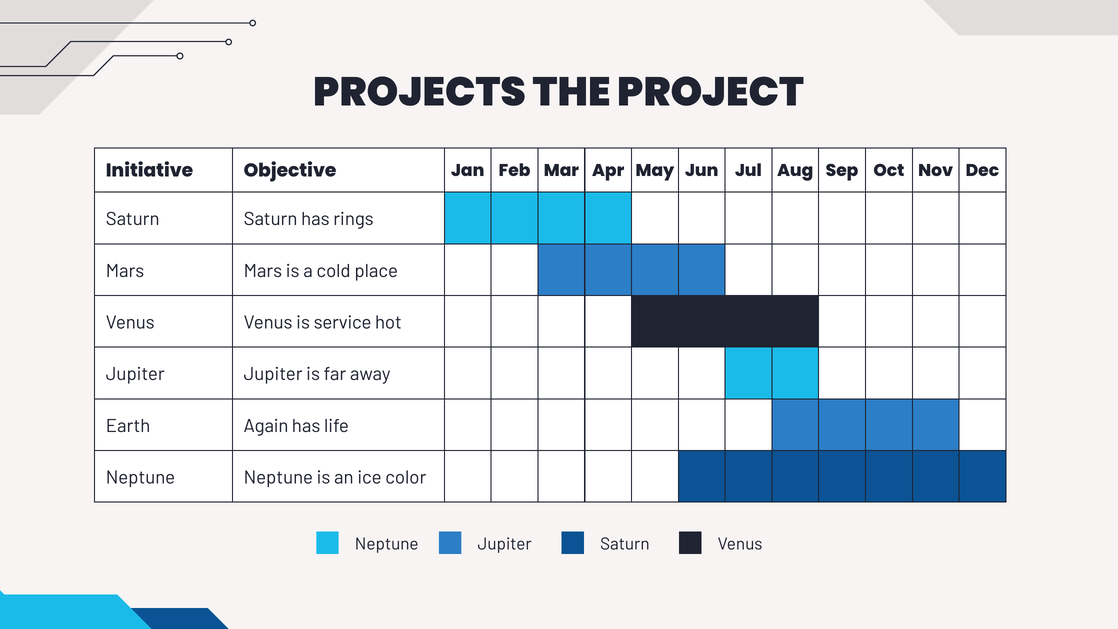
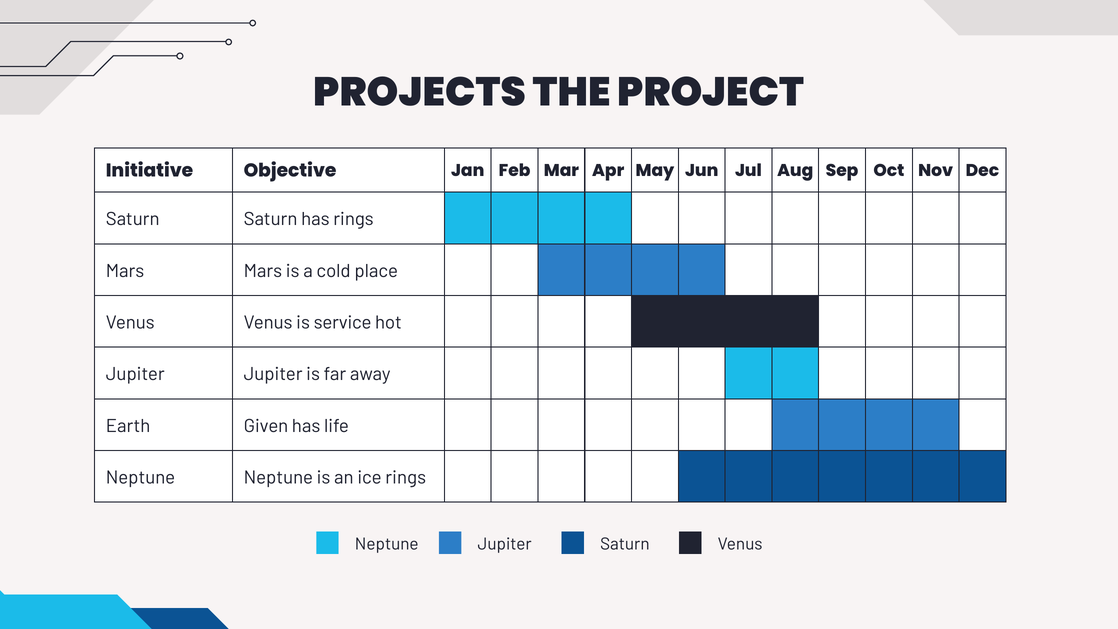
Again: Again -> Given
ice color: color -> rings
